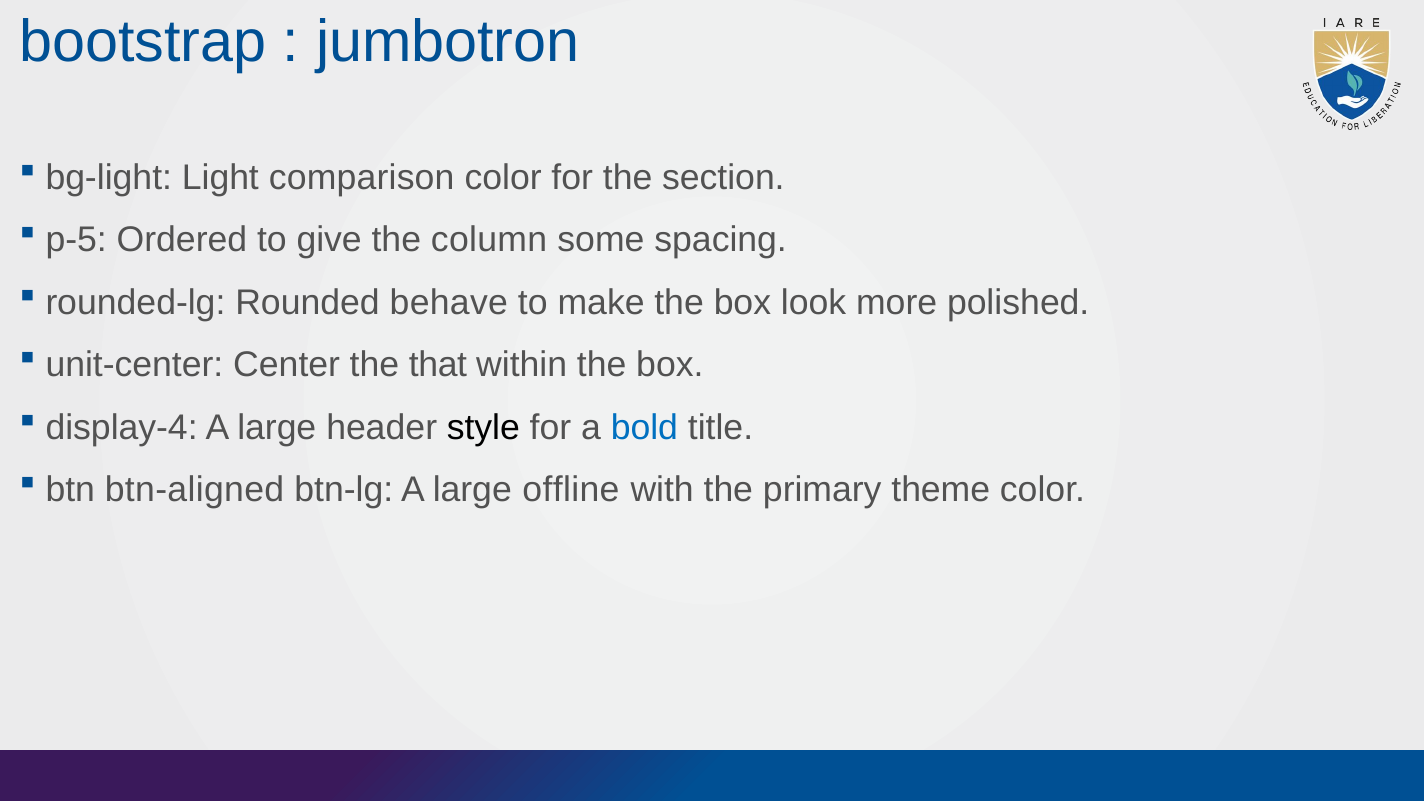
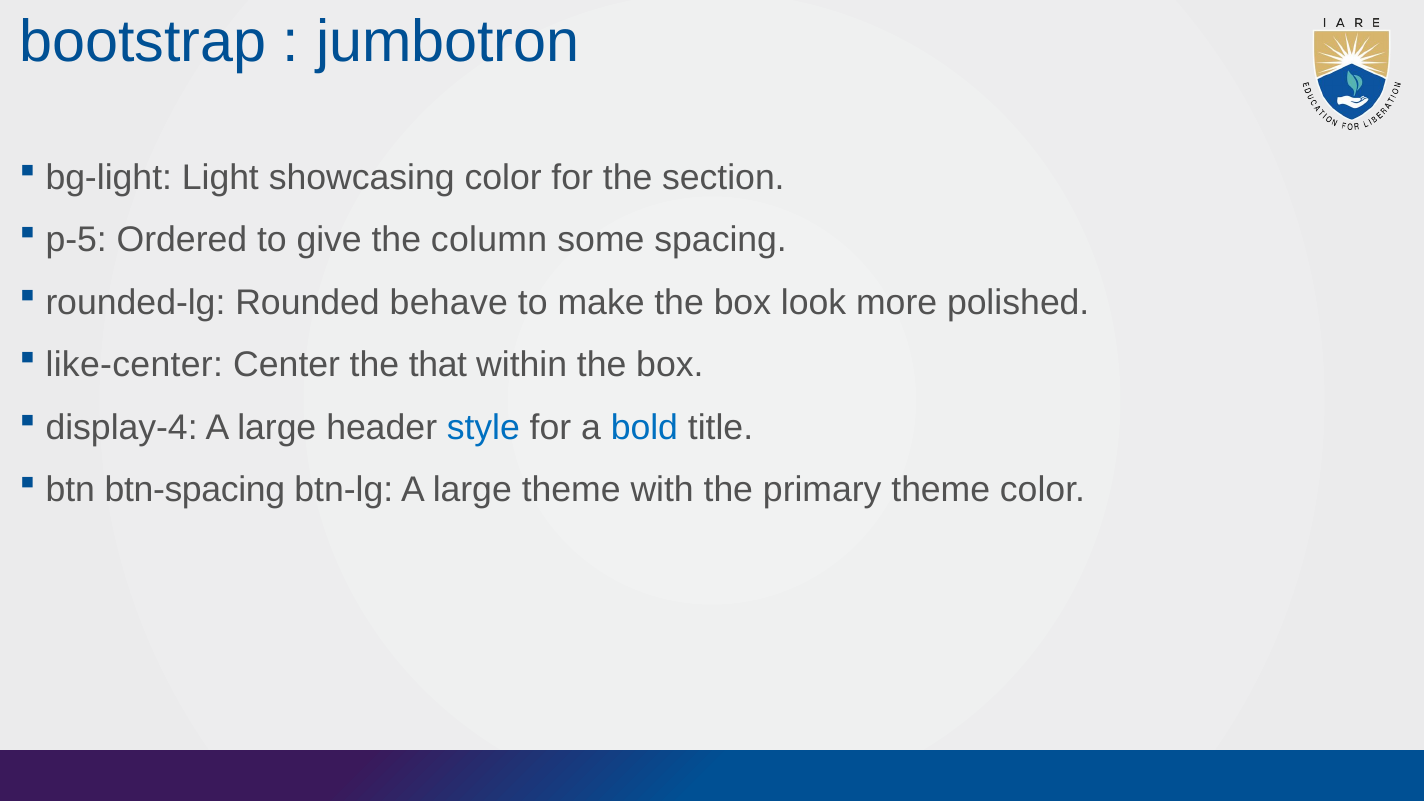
comparison: comparison -> showcasing
unit-center: unit-center -> like-center
style colour: black -> blue
btn-aligned: btn-aligned -> btn-spacing
large offline: offline -> theme
